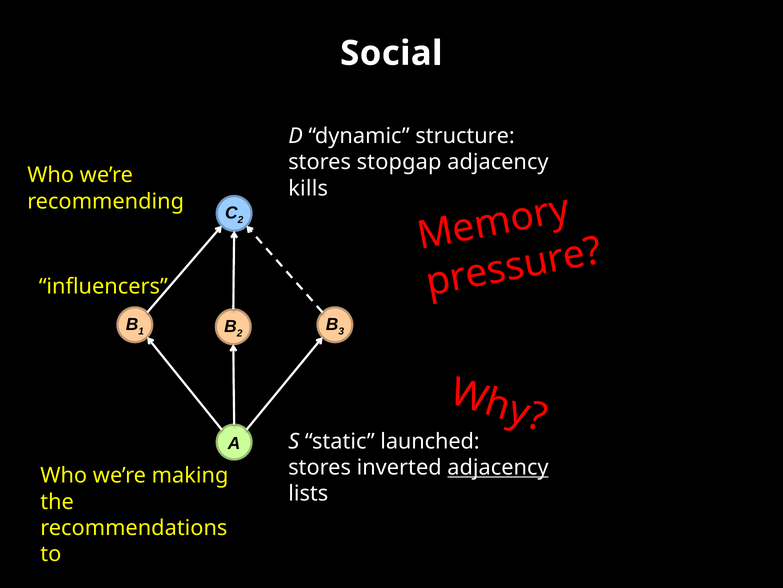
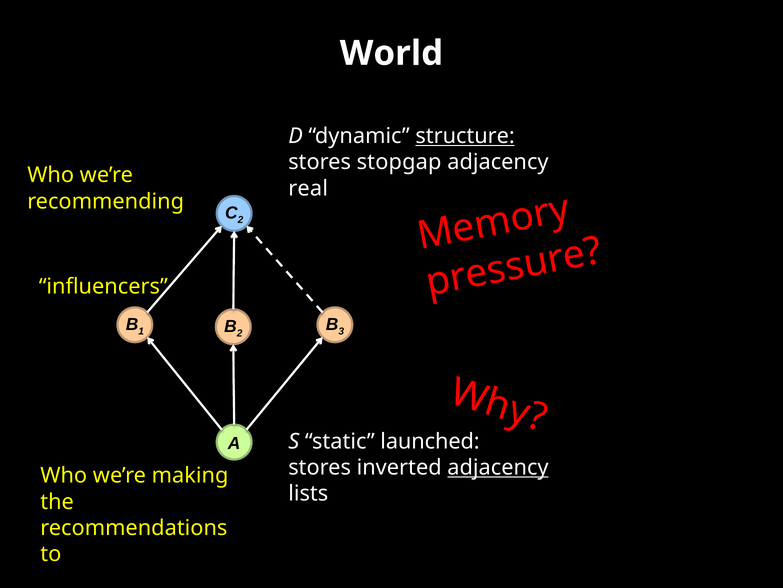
Social: Social -> World
structure underline: none -> present
kills: kills -> real
